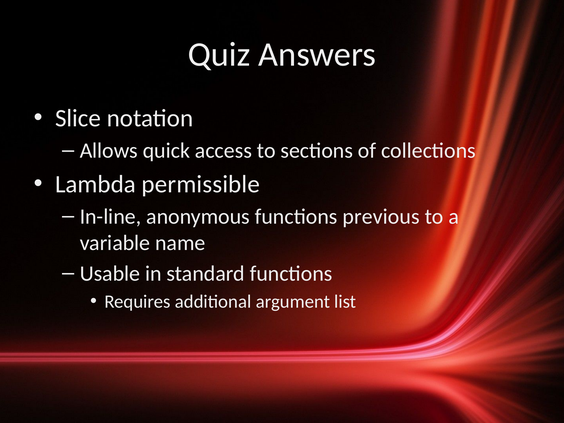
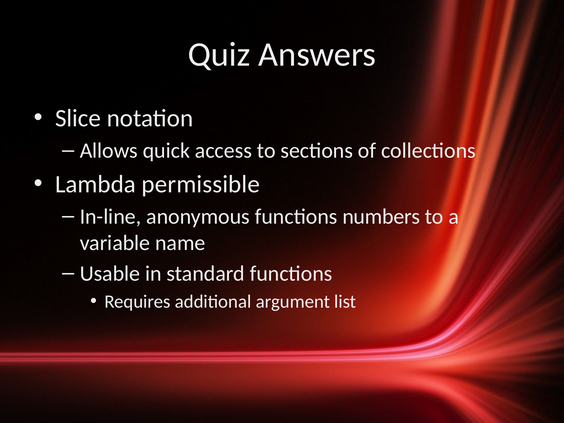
previous: previous -> numbers
